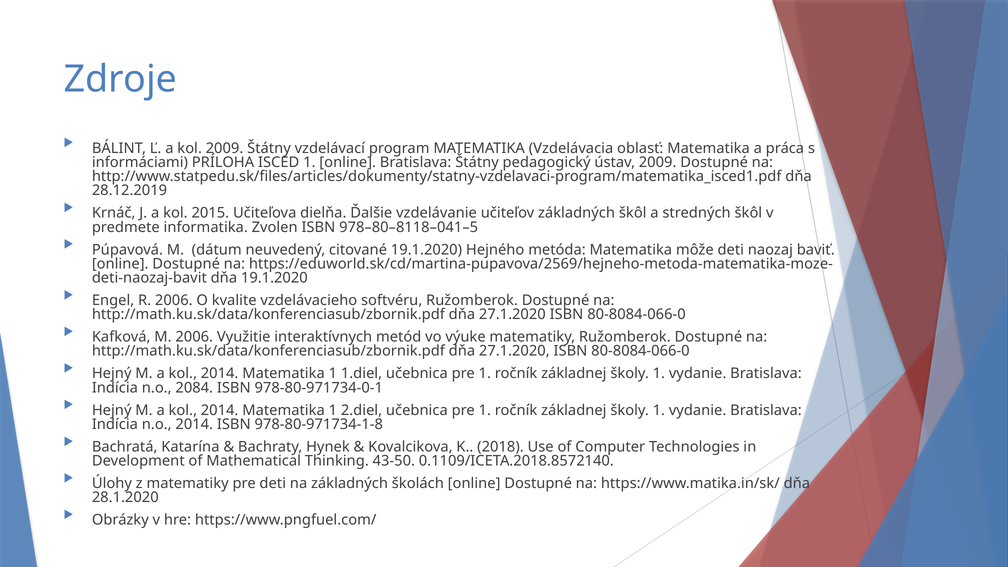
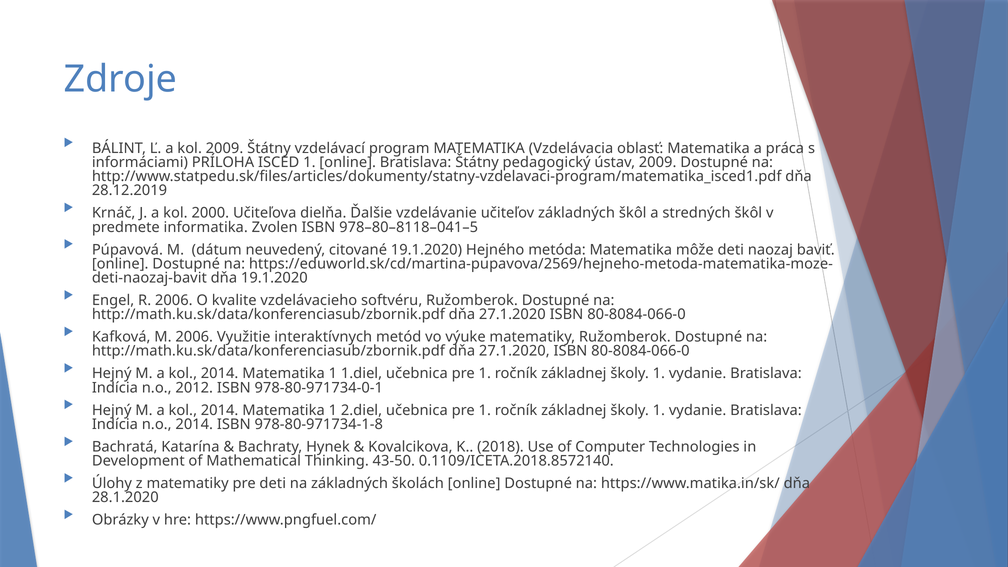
2015: 2015 -> 2000
2084: 2084 -> 2012
